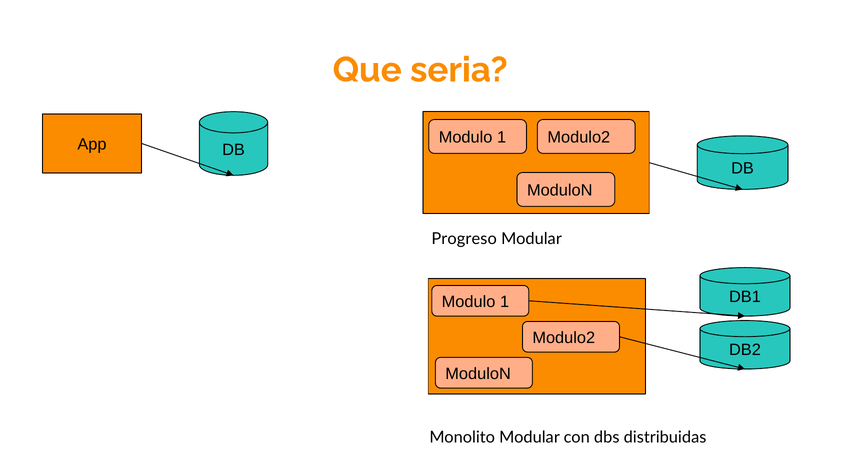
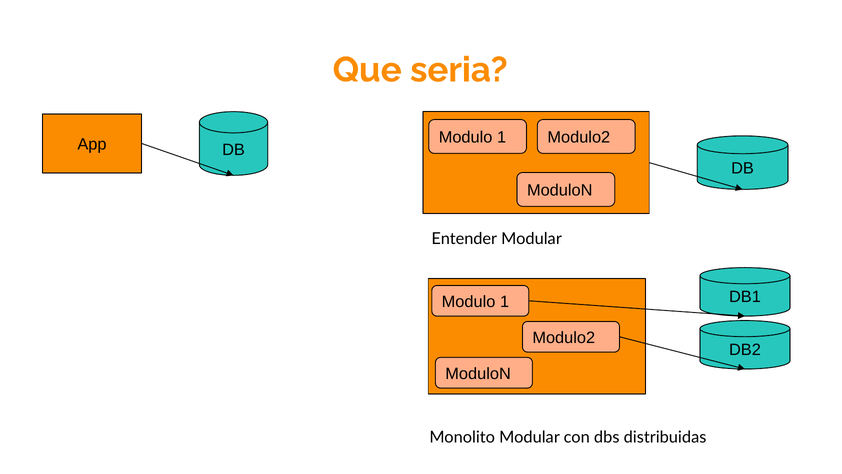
Progreso: Progreso -> Entender
